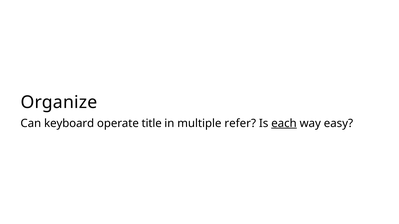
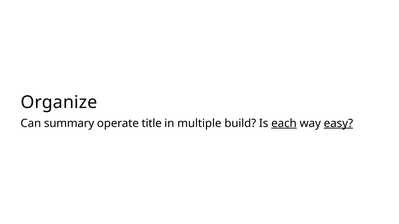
keyboard: keyboard -> summary
refer: refer -> build
easy underline: none -> present
